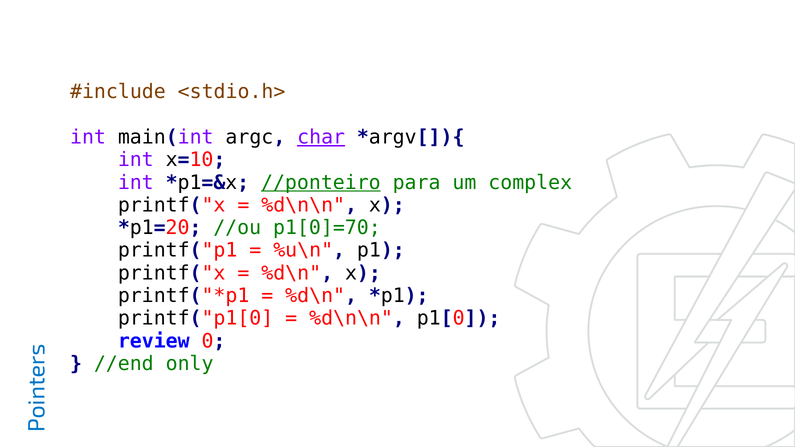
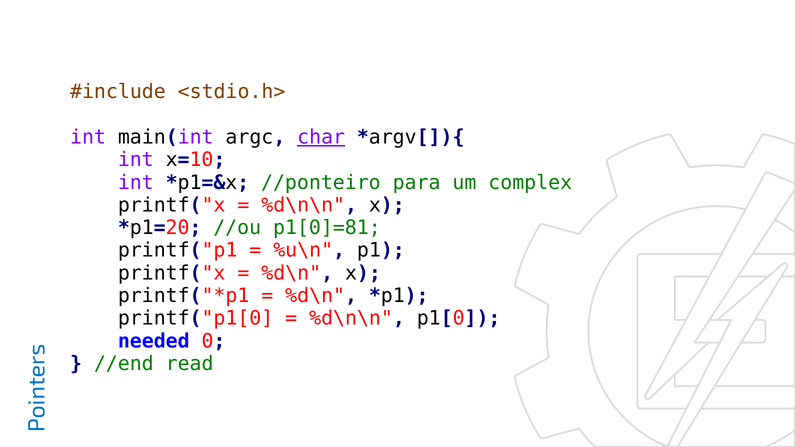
//ponteiro underline: present -> none
p1[0]=70: p1[0]=70 -> p1[0]=81
review: review -> needed
only: only -> read
